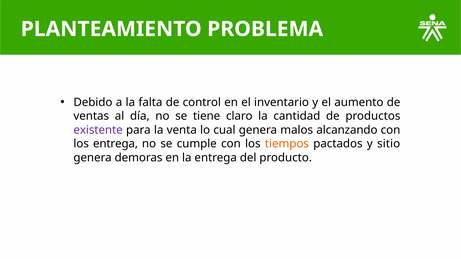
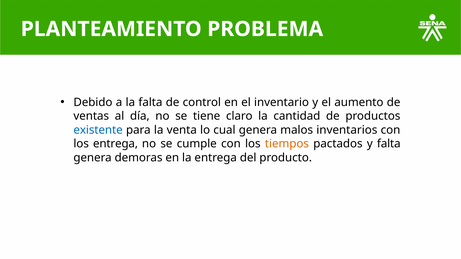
existente colour: purple -> blue
alcanzando: alcanzando -> inventarios
y sitio: sitio -> falta
